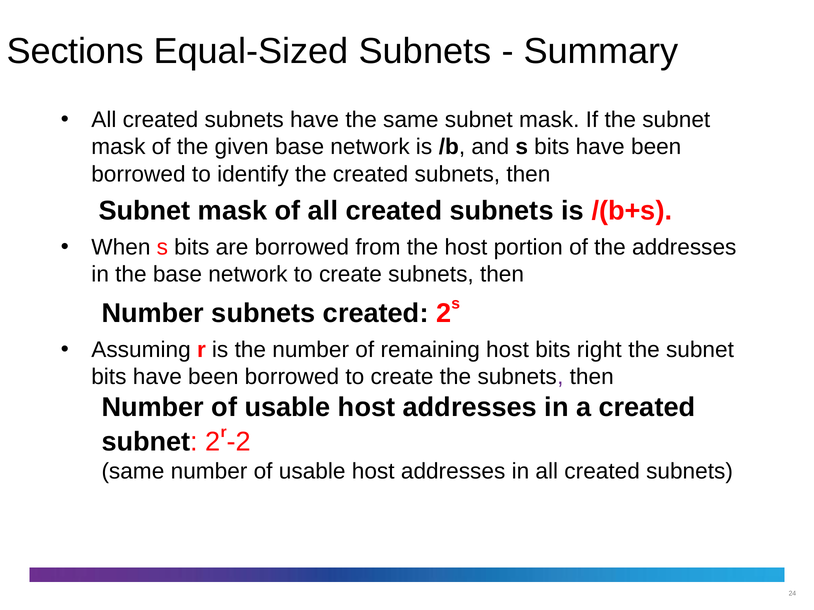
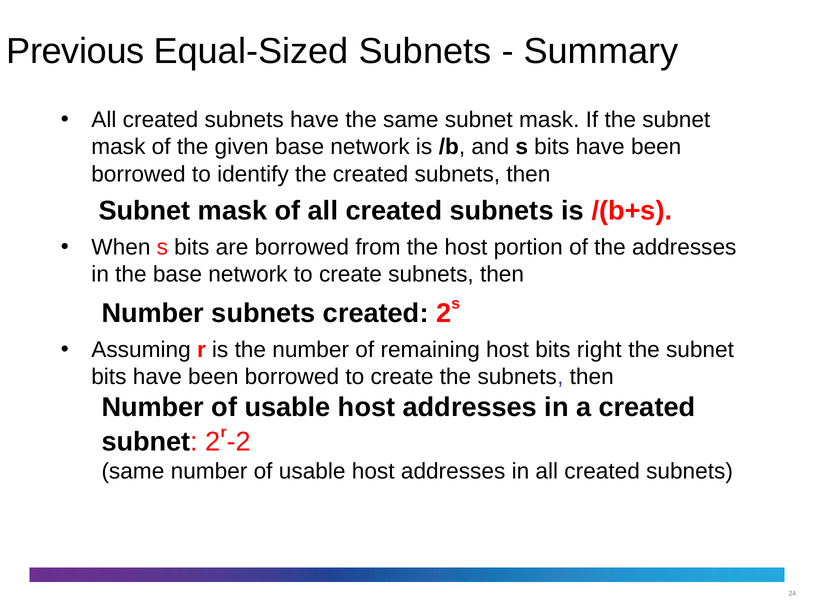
Sections: Sections -> Previous
